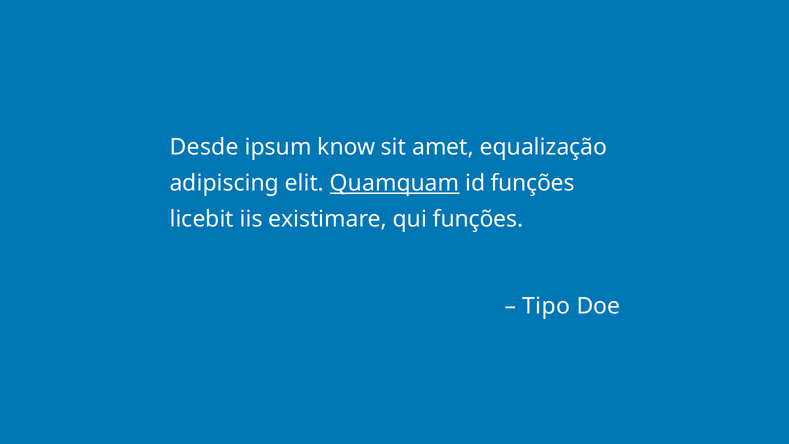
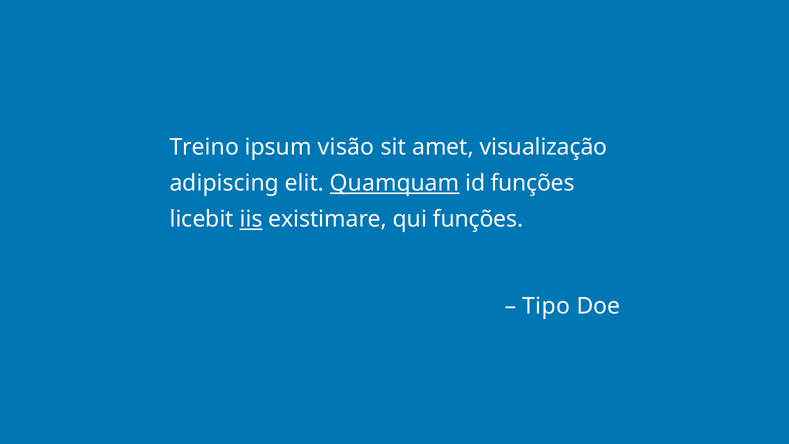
Desde: Desde -> Treino
know: know -> visão
equalização: equalização -> visualização
iis underline: none -> present
